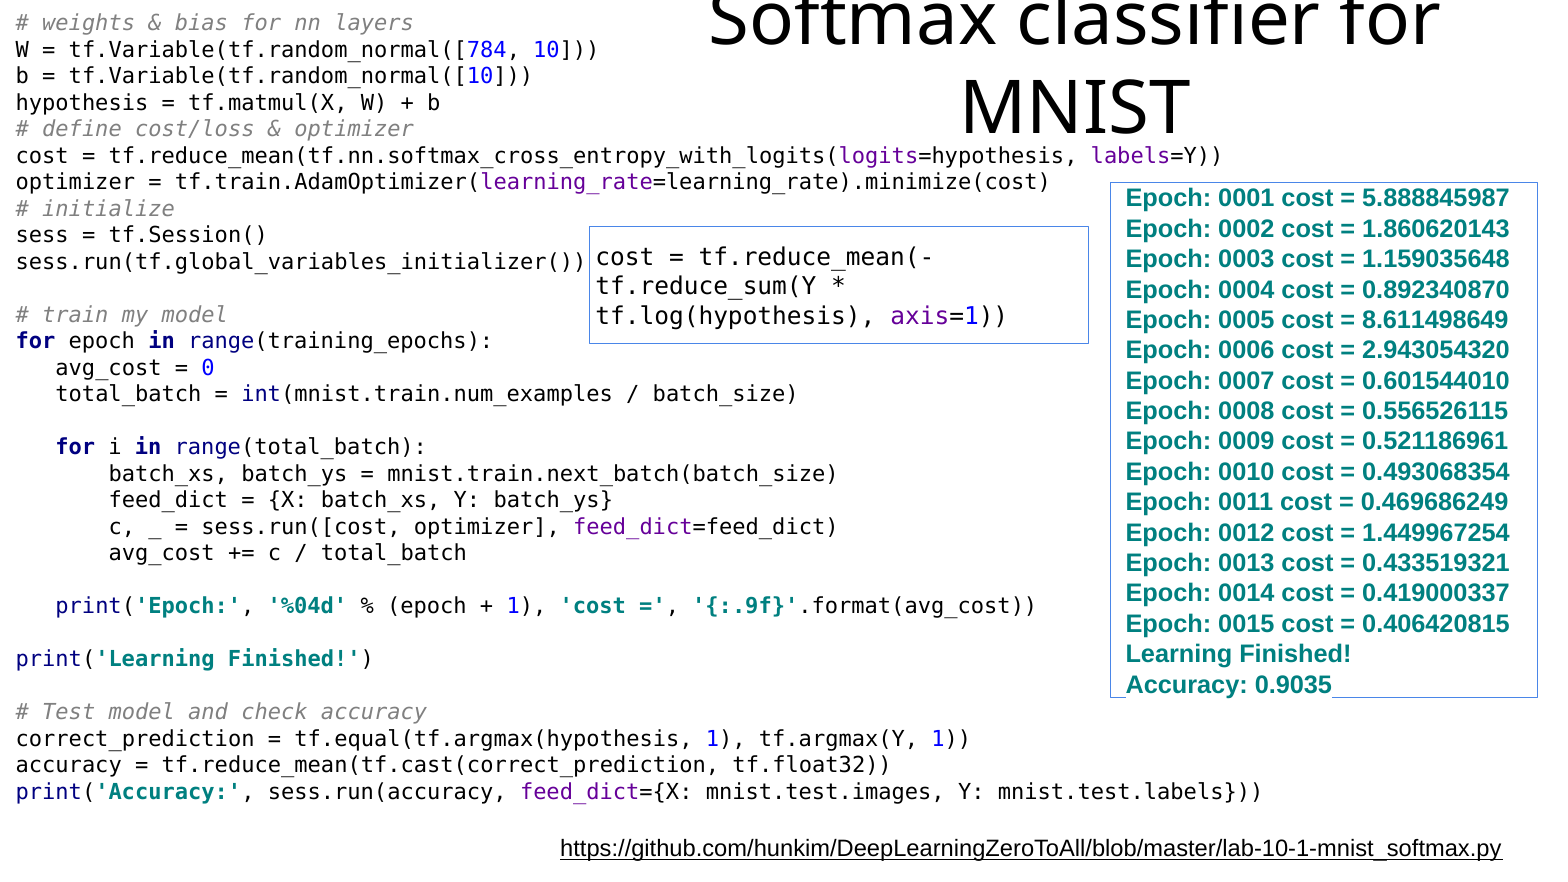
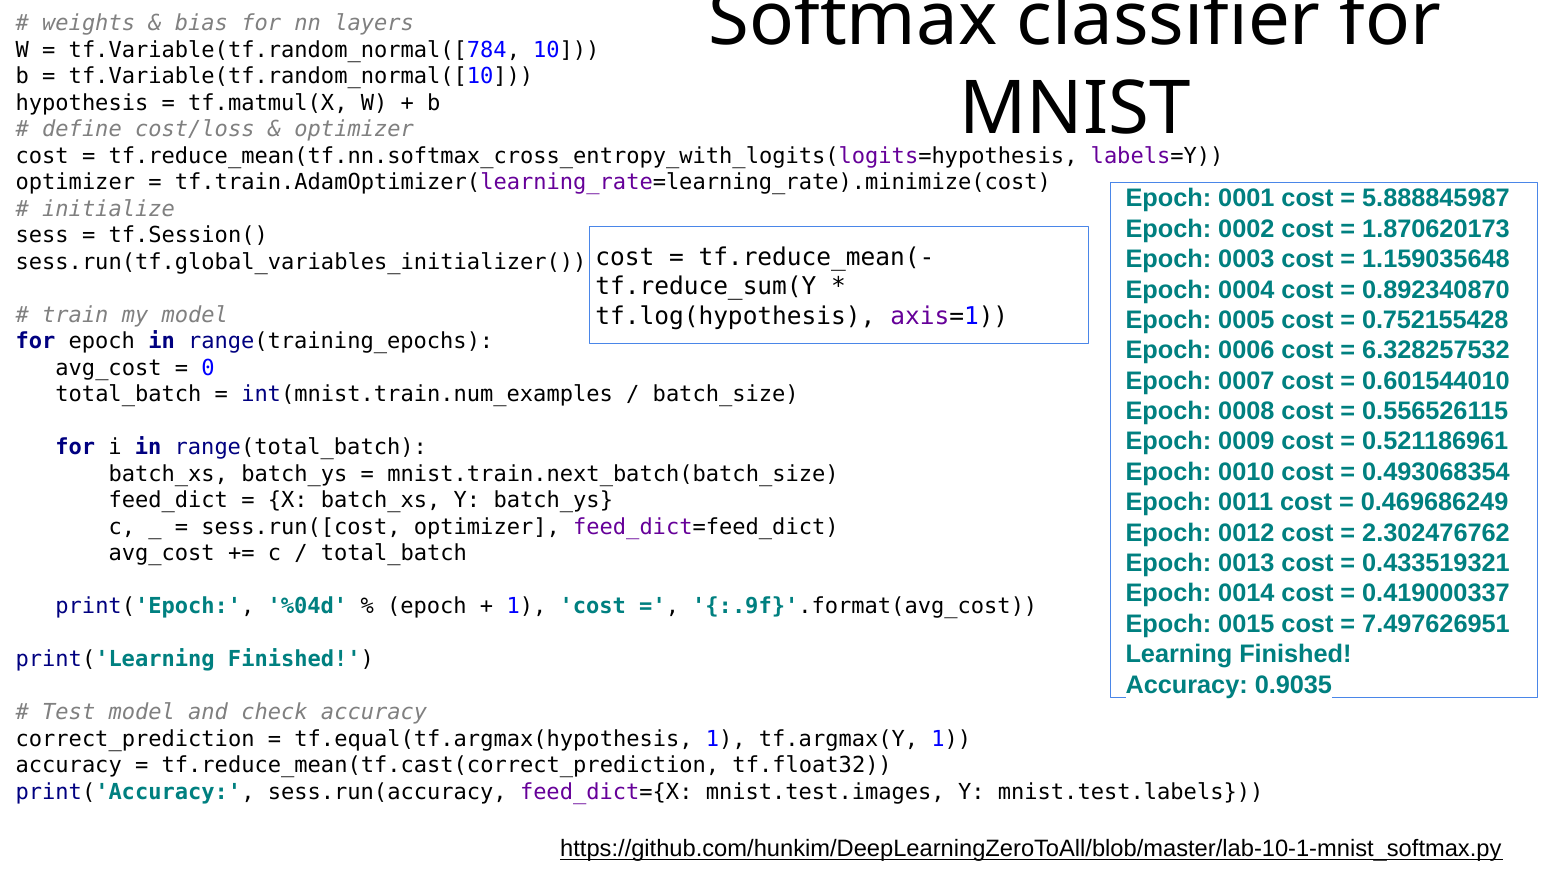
1.860620143: 1.860620143 -> 1.870620173
8.611498649: 8.611498649 -> 0.752155428
2.943054320: 2.943054320 -> 6.328257532
1.449967254: 1.449967254 -> 2.302476762
0.406420815: 0.406420815 -> 7.497626951
